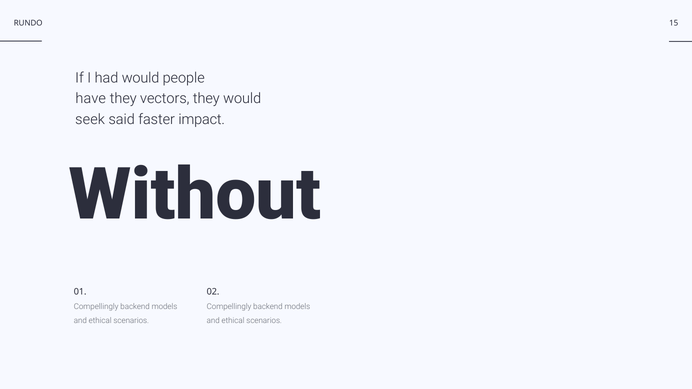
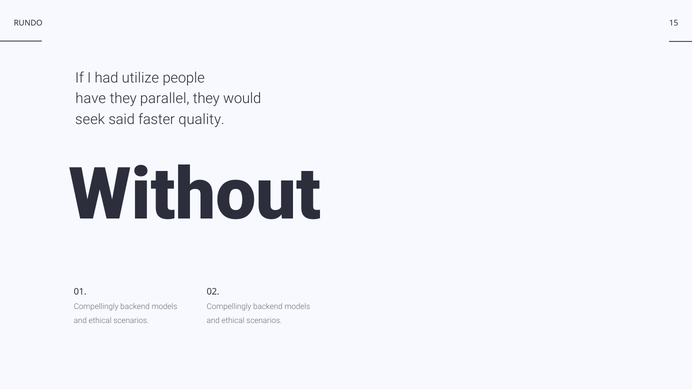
had would: would -> utilize
vectors: vectors -> parallel
impact: impact -> quality
